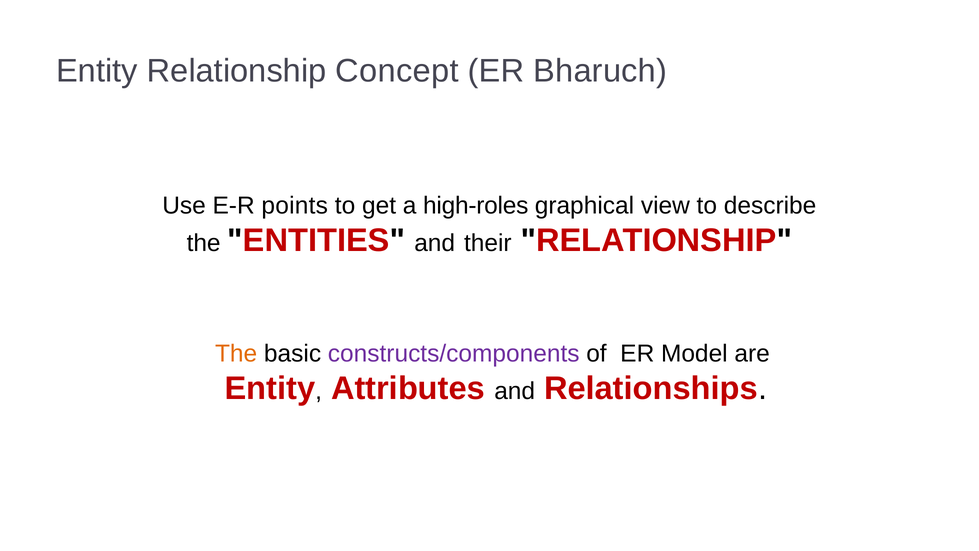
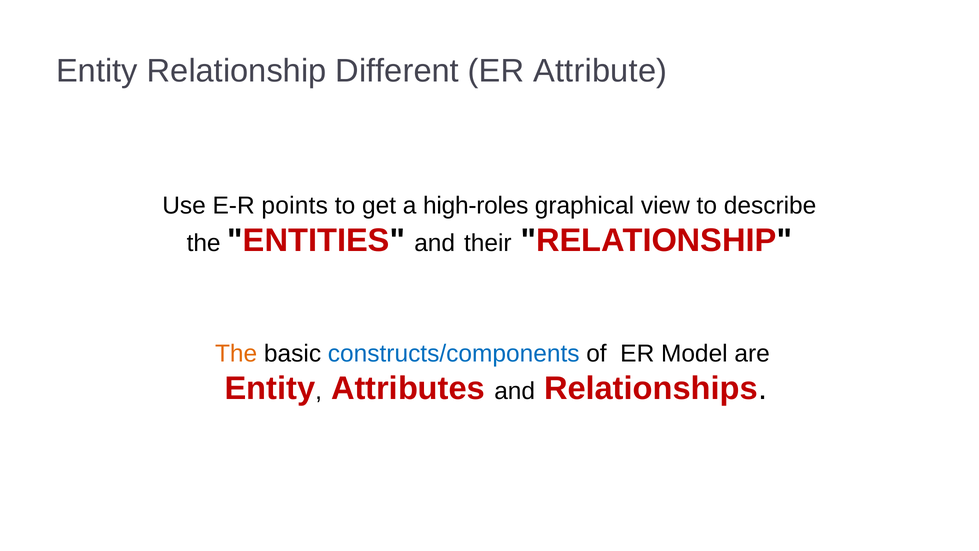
Concept: Concept -> Different
Bharuch: Bharuch -> Attribute
constructs/components colour: purple -> blue
